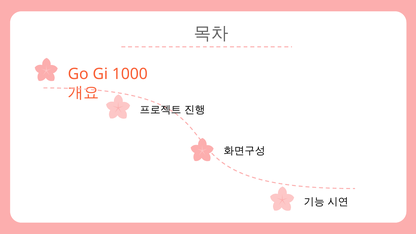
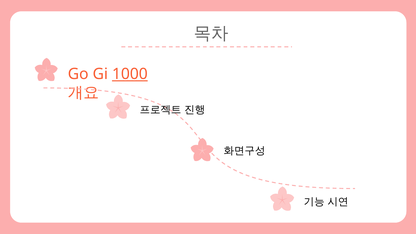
1000 underline: none -> present
